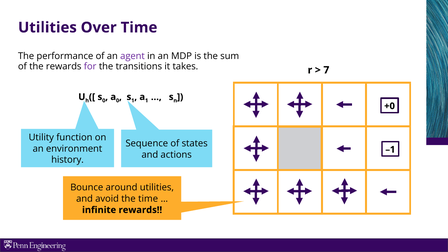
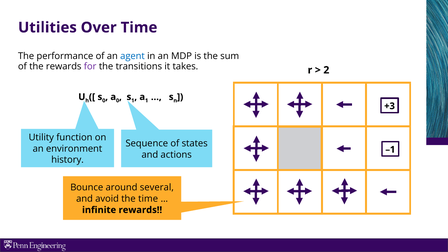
agent colour: purple -> blue
7: 7 -> 2
+0: +0 -> +3
around utilities: utilities -> several
